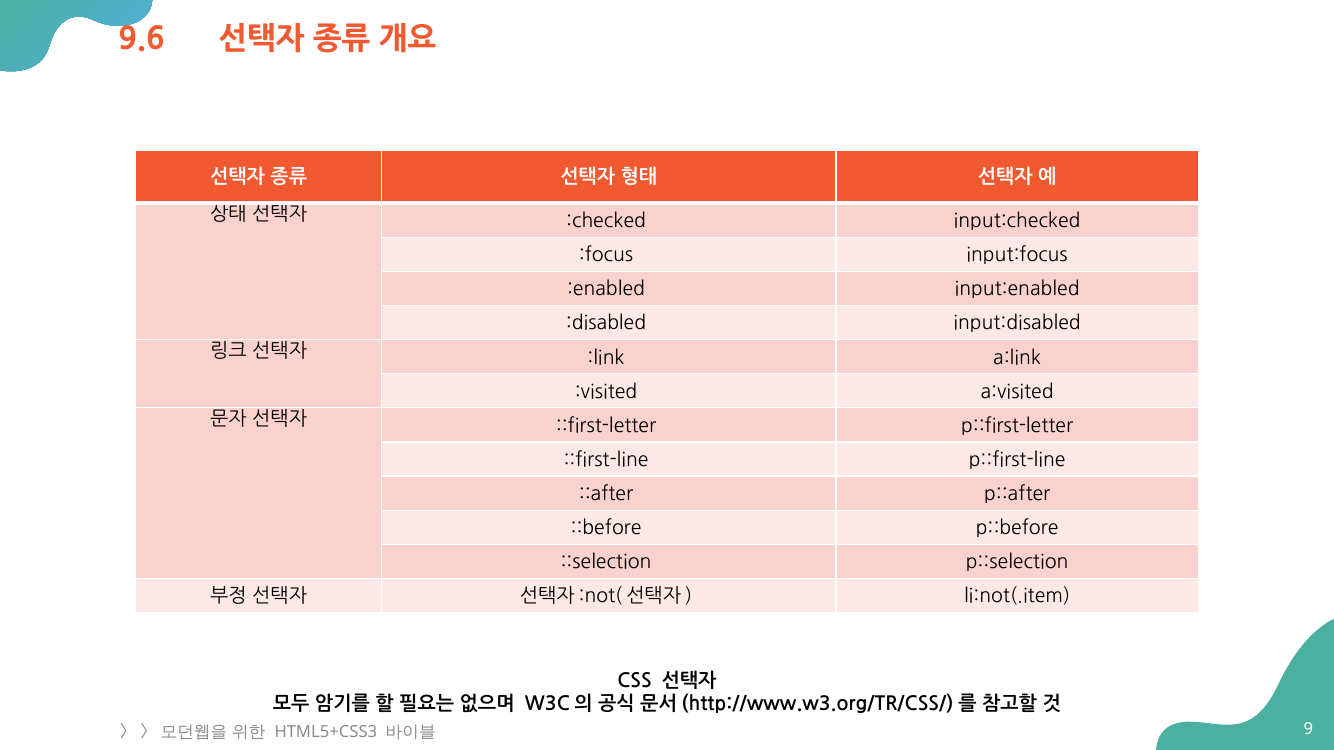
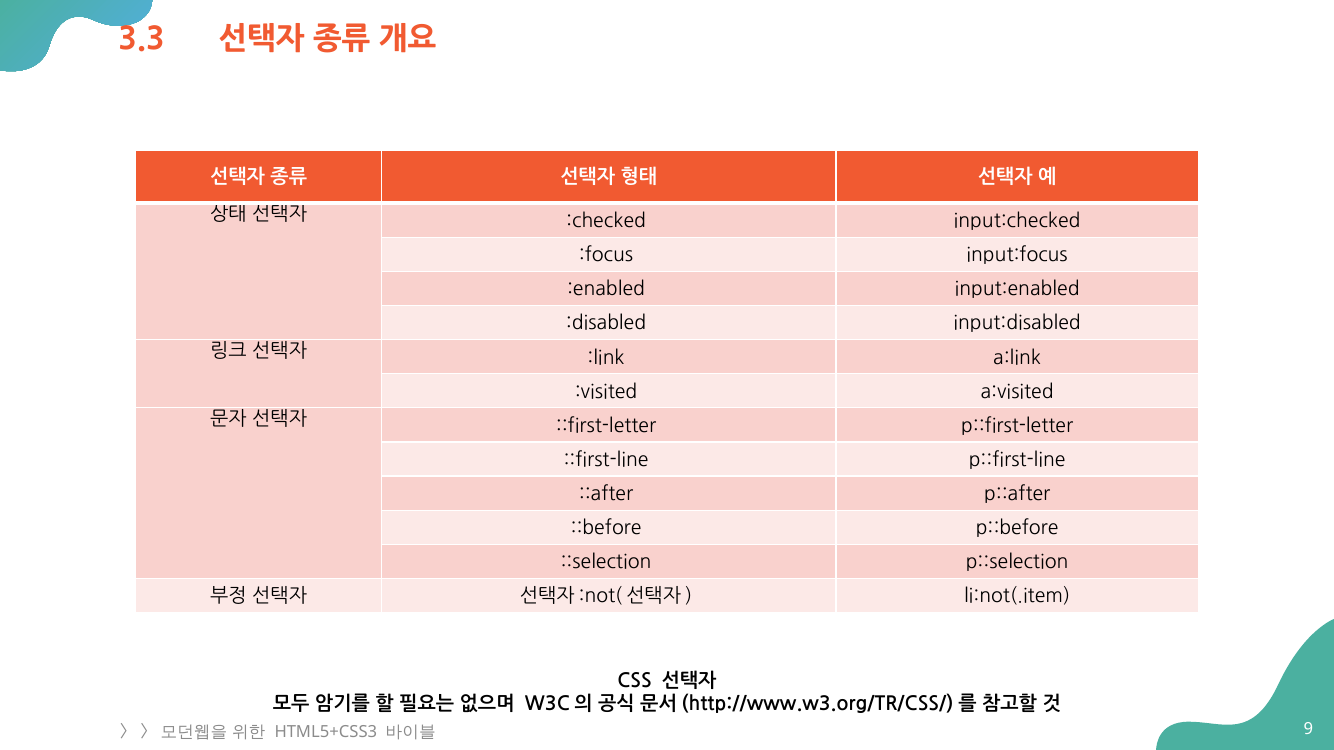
9.6: 9.6 -> 3.3
